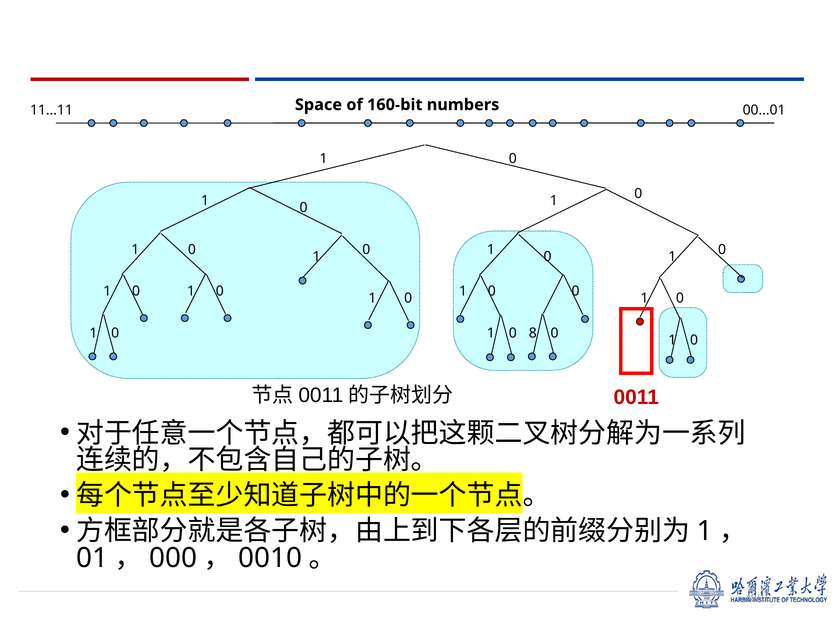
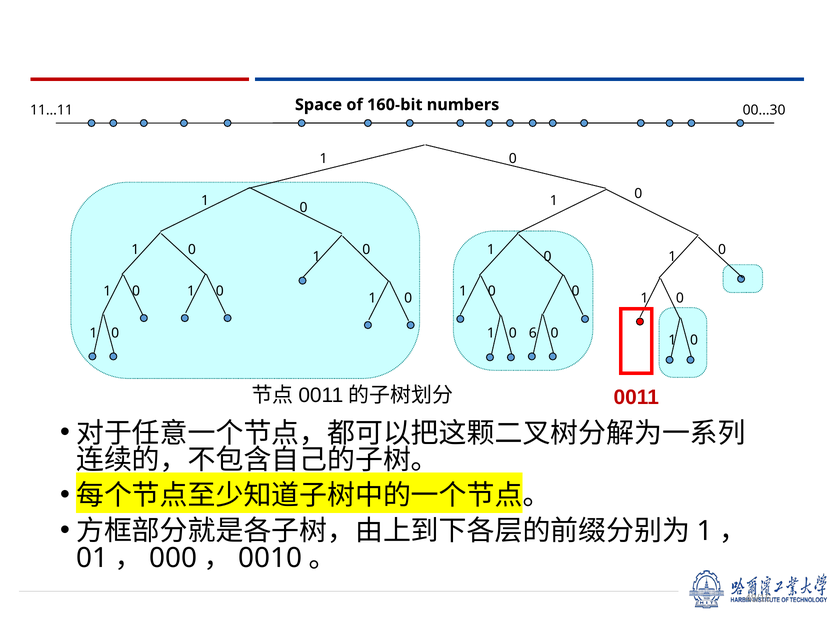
00…01: 00…01 -> 00…30
8: 8 -> 6
